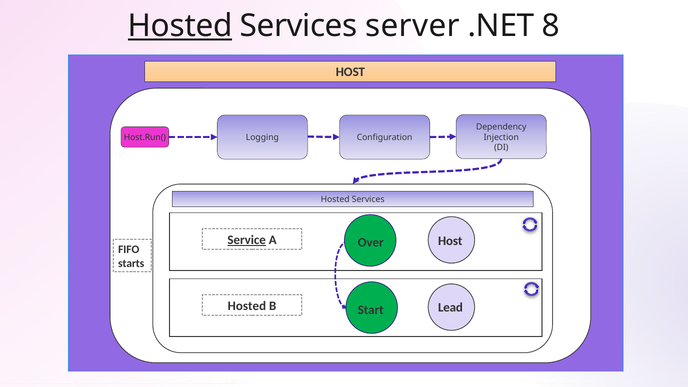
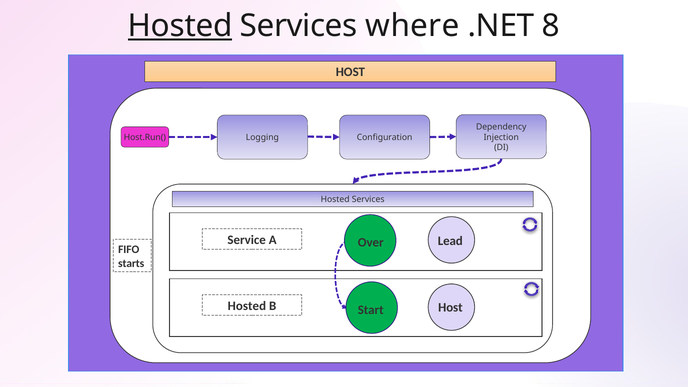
server: server -> where
Service underline: present -> none
A Host: Host -> Lead
B Lead: Lead -> Host
